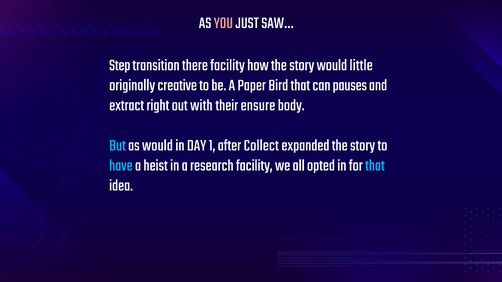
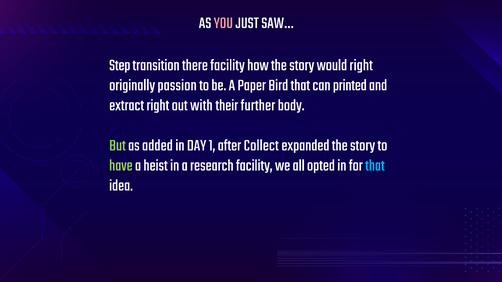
would little: little -> right
creative: creative -> passion
pauses: pauses -> printed
ensure: ensure -> further
But colour: light blue -> light green
as would: would -> added
have colour: light blue -> light green
